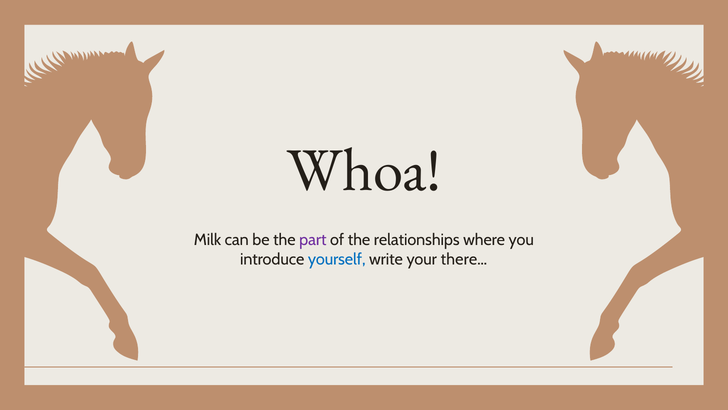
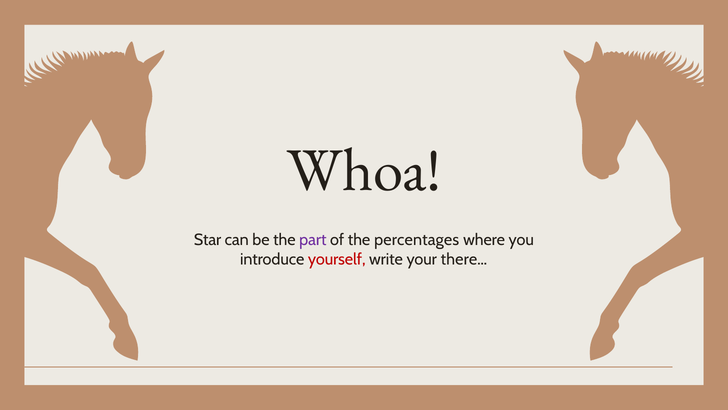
Milk: Milk -> Star
relationships: relationships -> percentages
yourself colour: blue -> red
